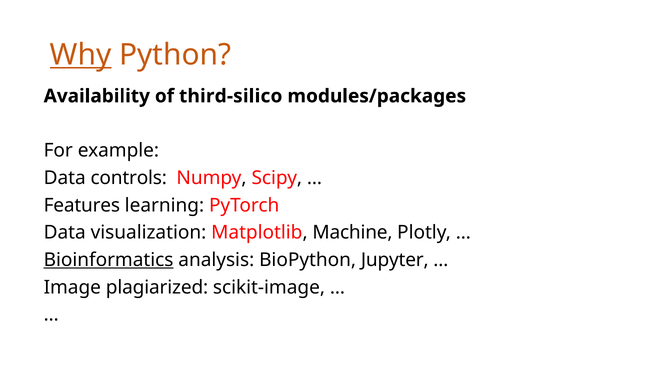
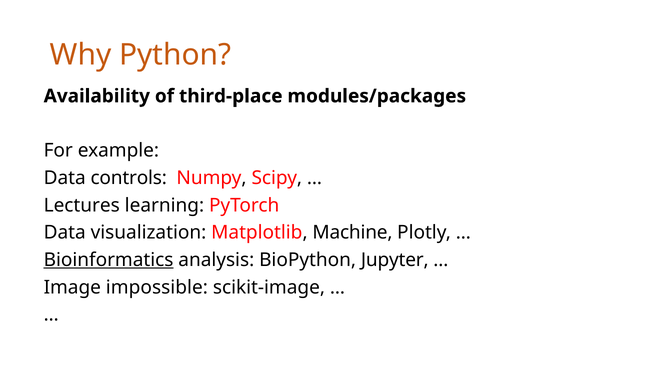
Why underline: present -> none
third-silico: third-silico -> third-place
Features: Features -> Lectures
plagiarized: plagiarized -> impossible
